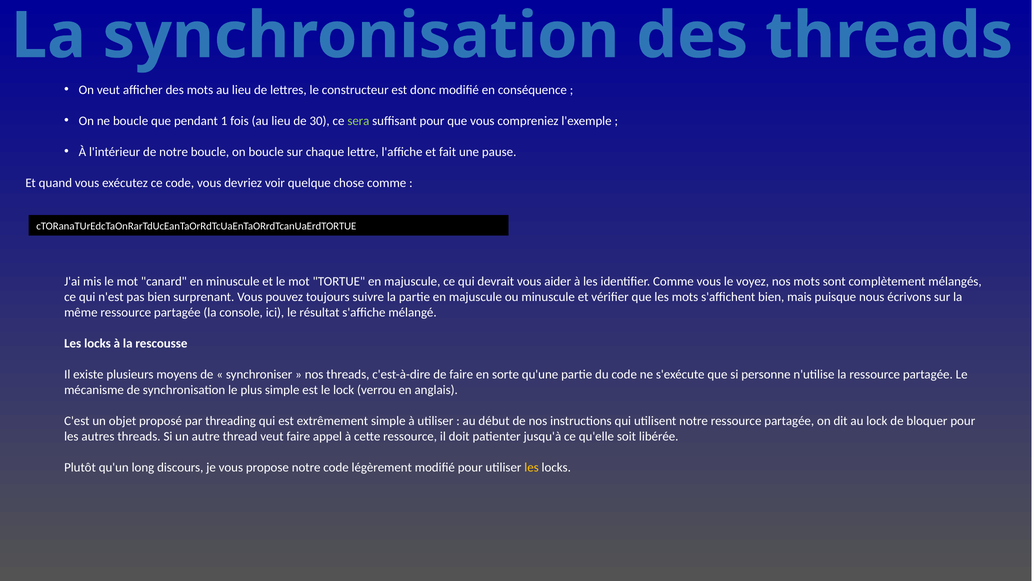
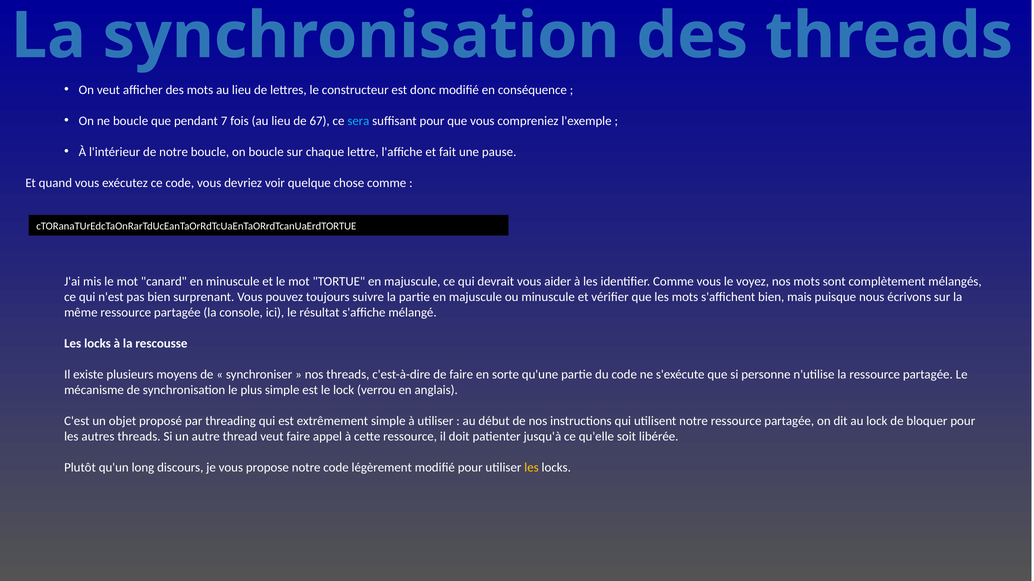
1: 1 -> 7
30: 30 -> 67
sera colour: light green -> light blue
